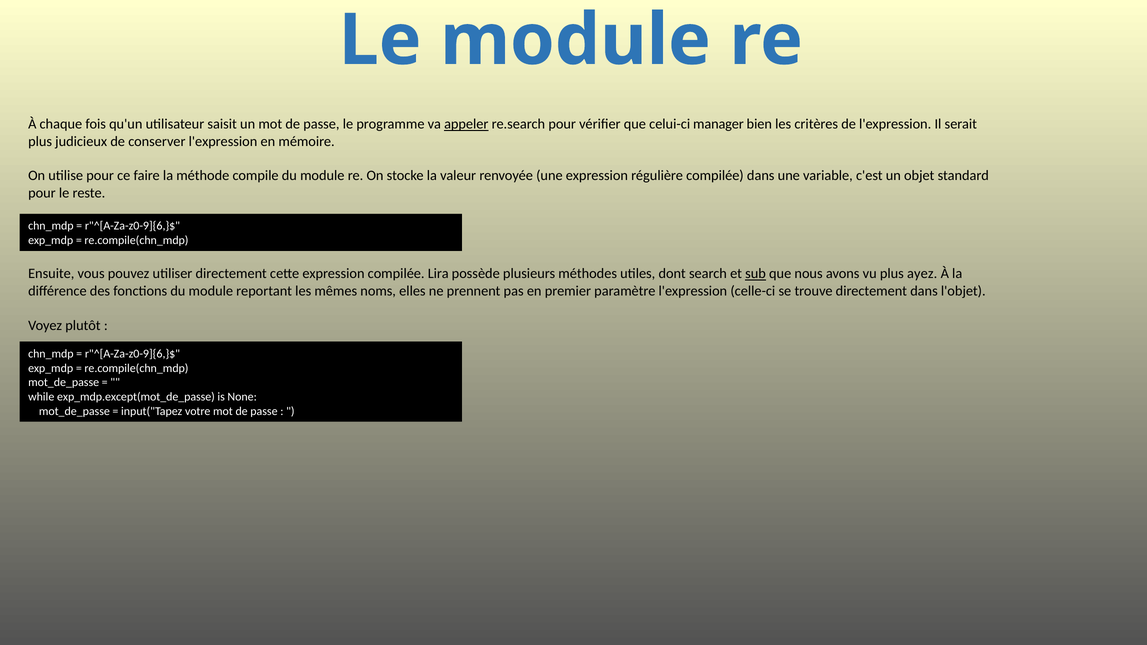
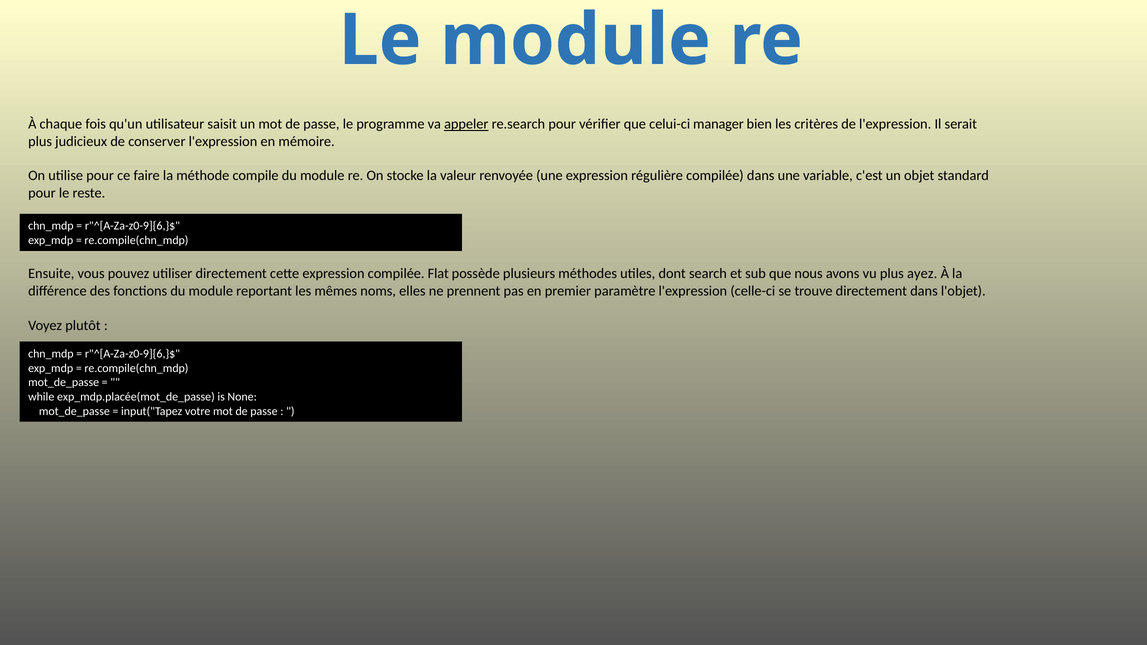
Lira: Lira -> Flat
sub underline: present -> none
exp_mdp.except(mot_de_passe: exp_mdp.except(mot_de_passe -> exp_mdp.placée(mot_de_passe
